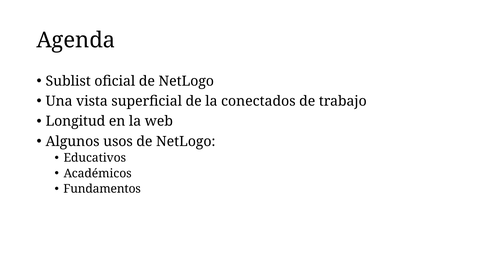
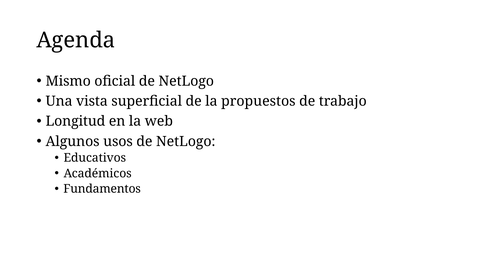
Sublist: Sublist -> Mismo
conectados: conectados -> propuestos
